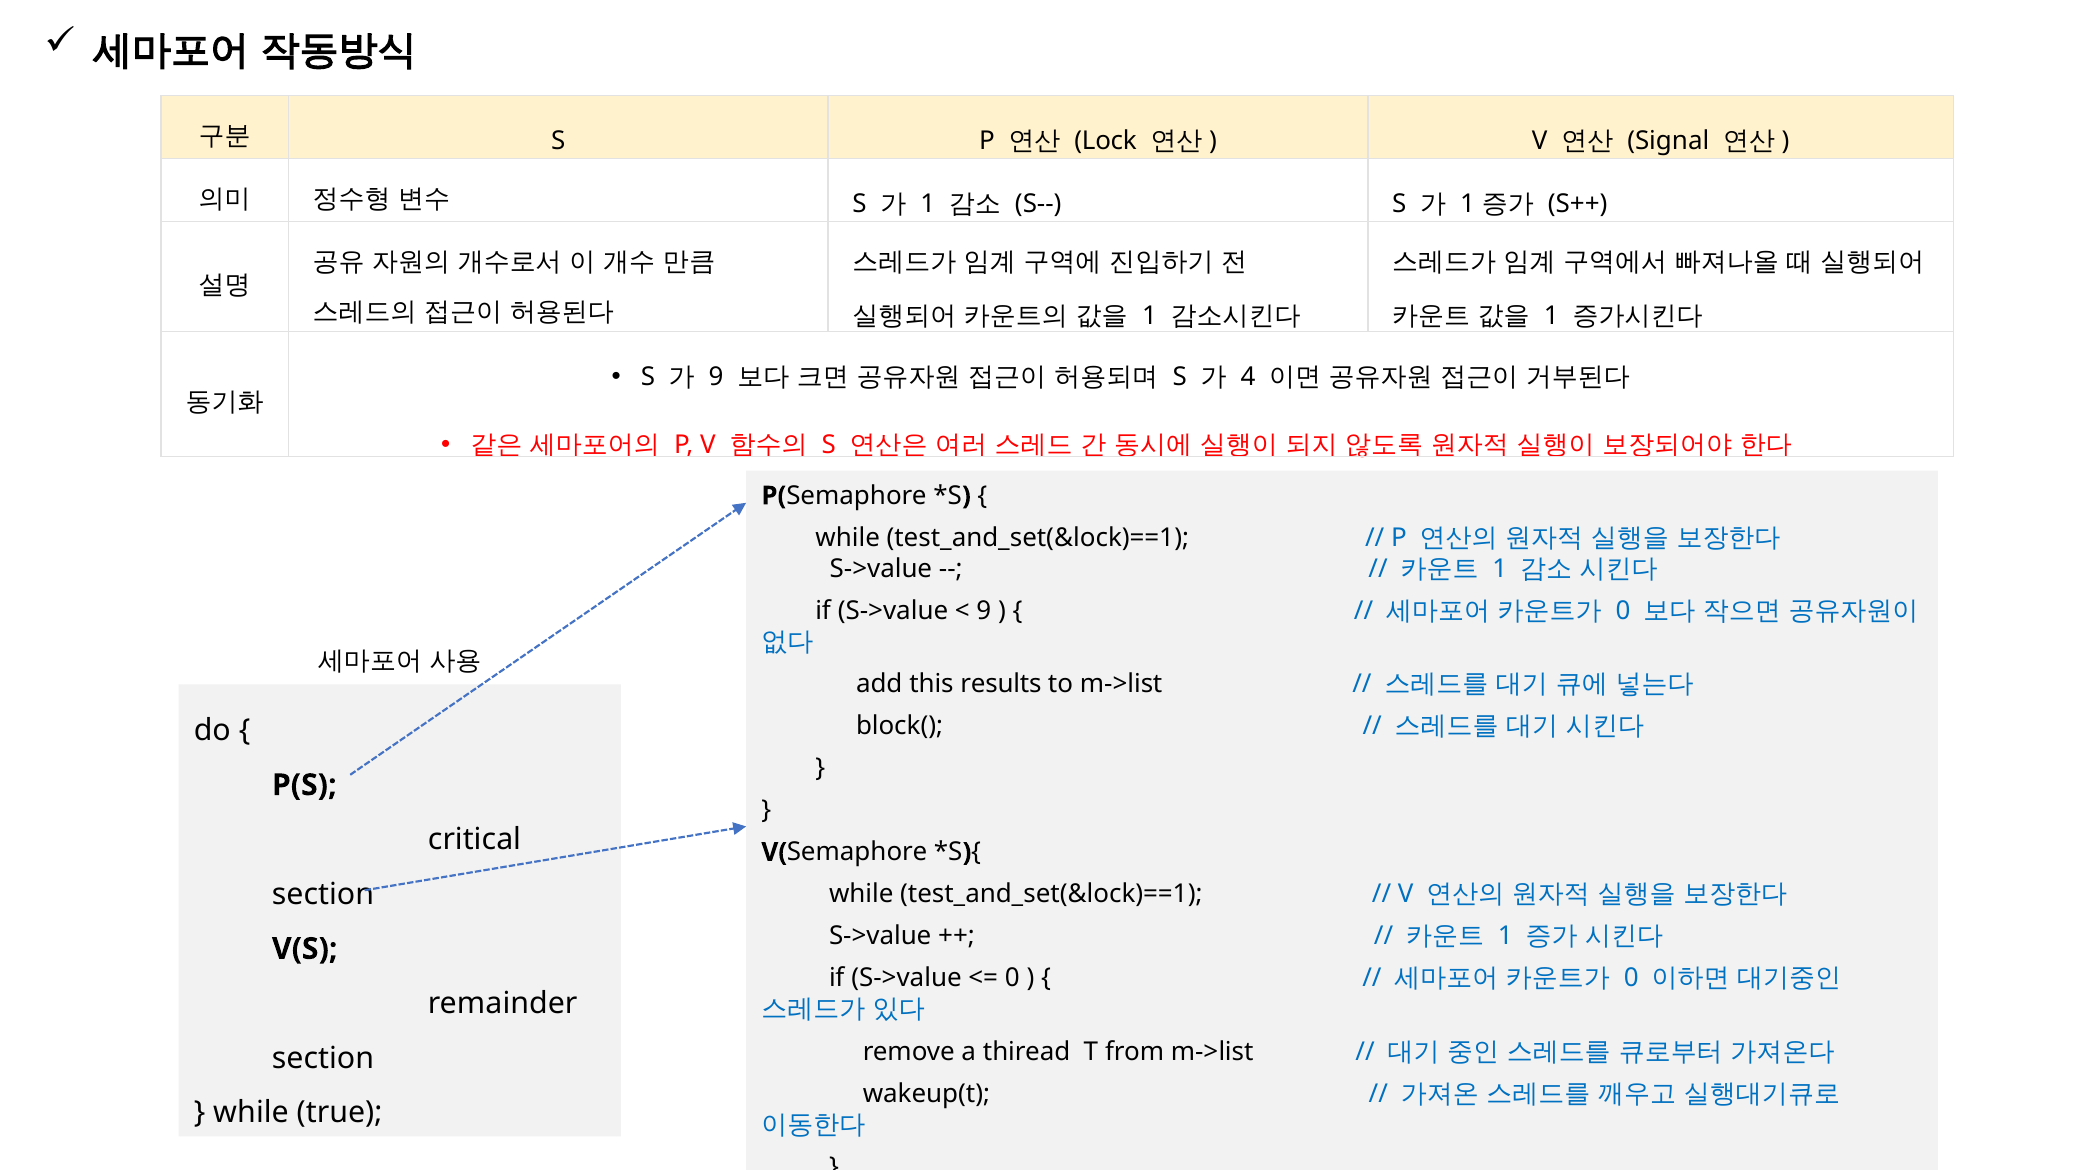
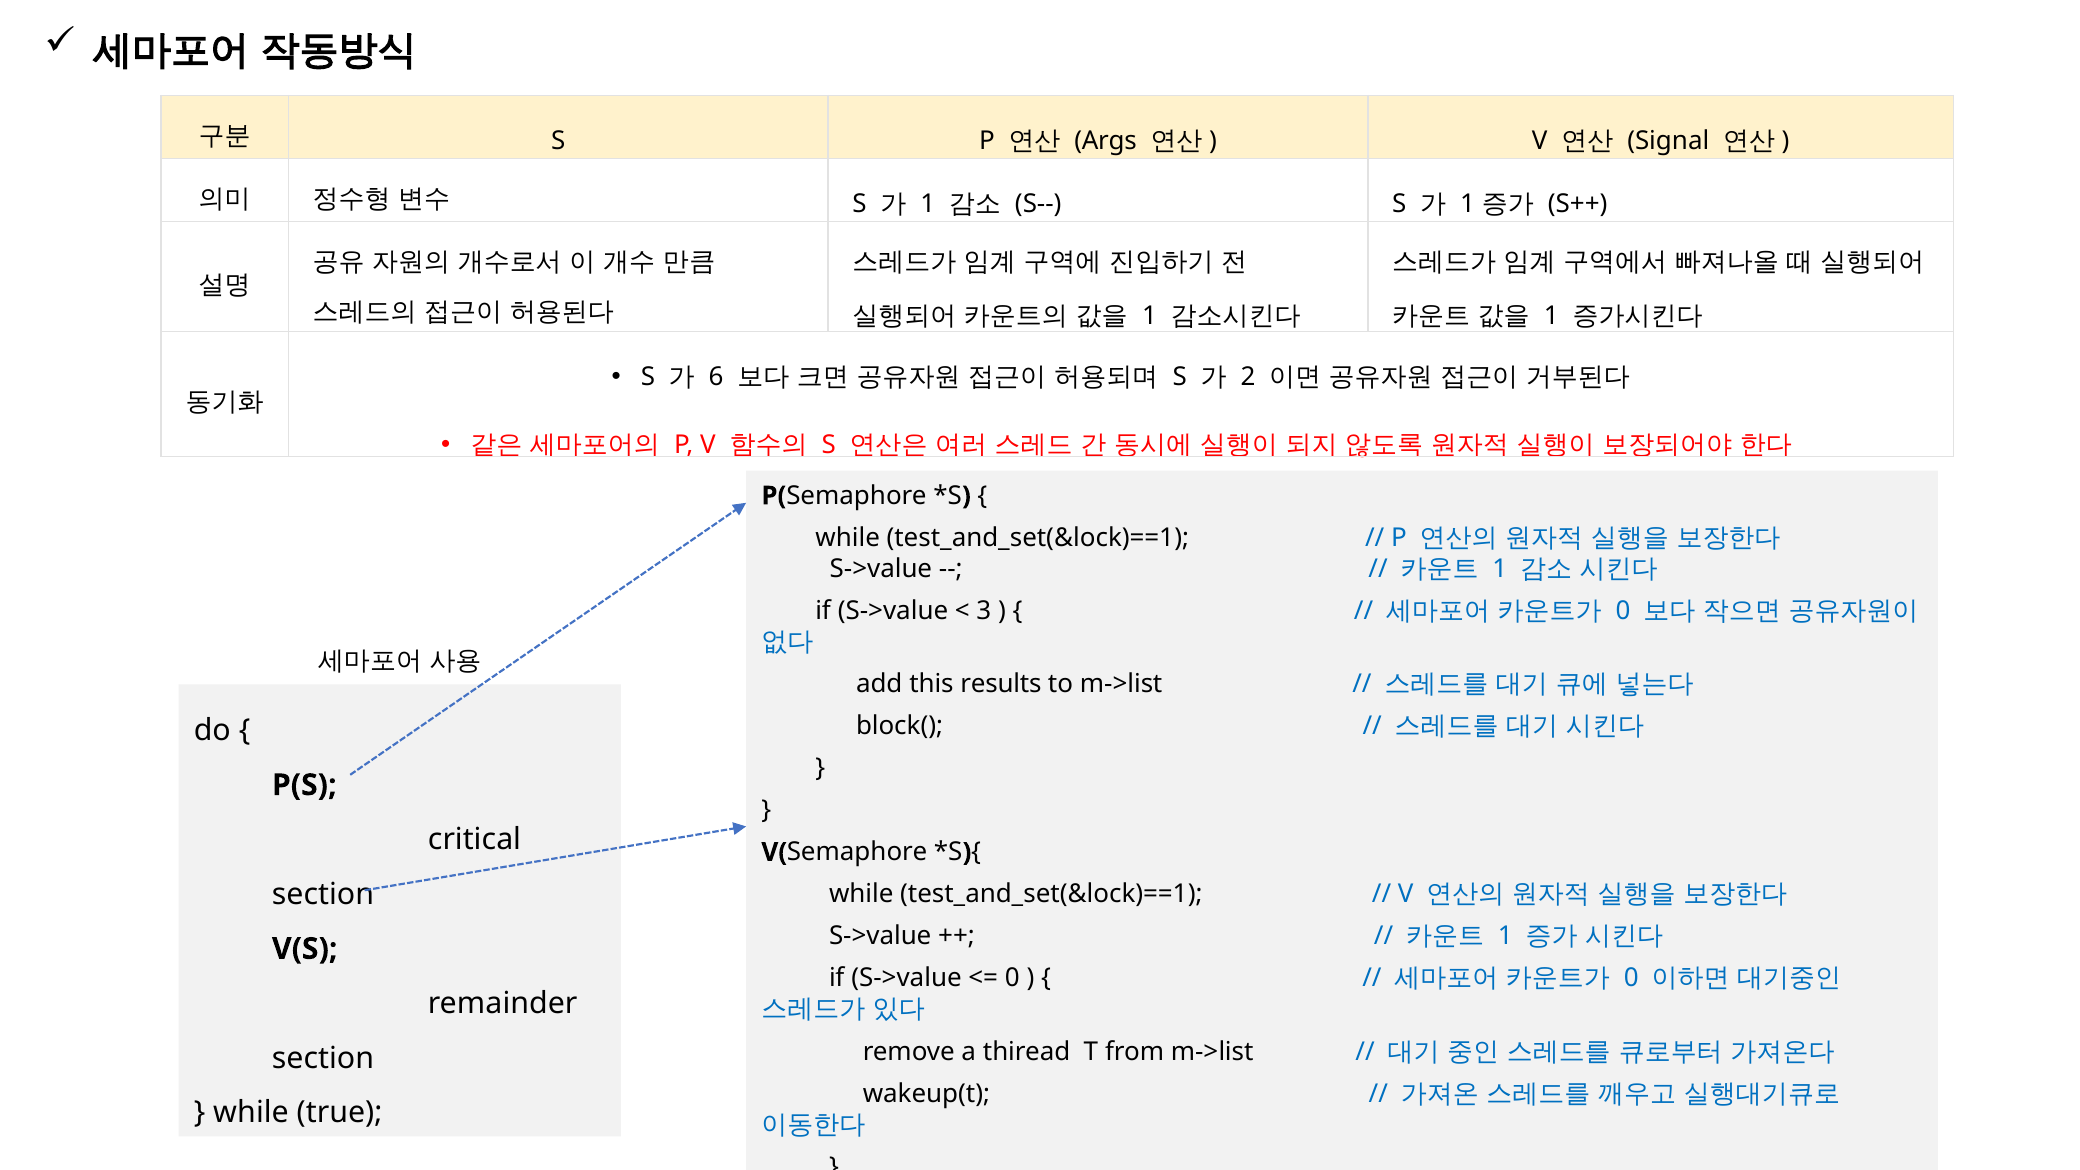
Lock: Lock -> Args
9 at (716, 377): 9 -> 6
4: 4 -> 2
9 at (984, 611): 9 -> 3
